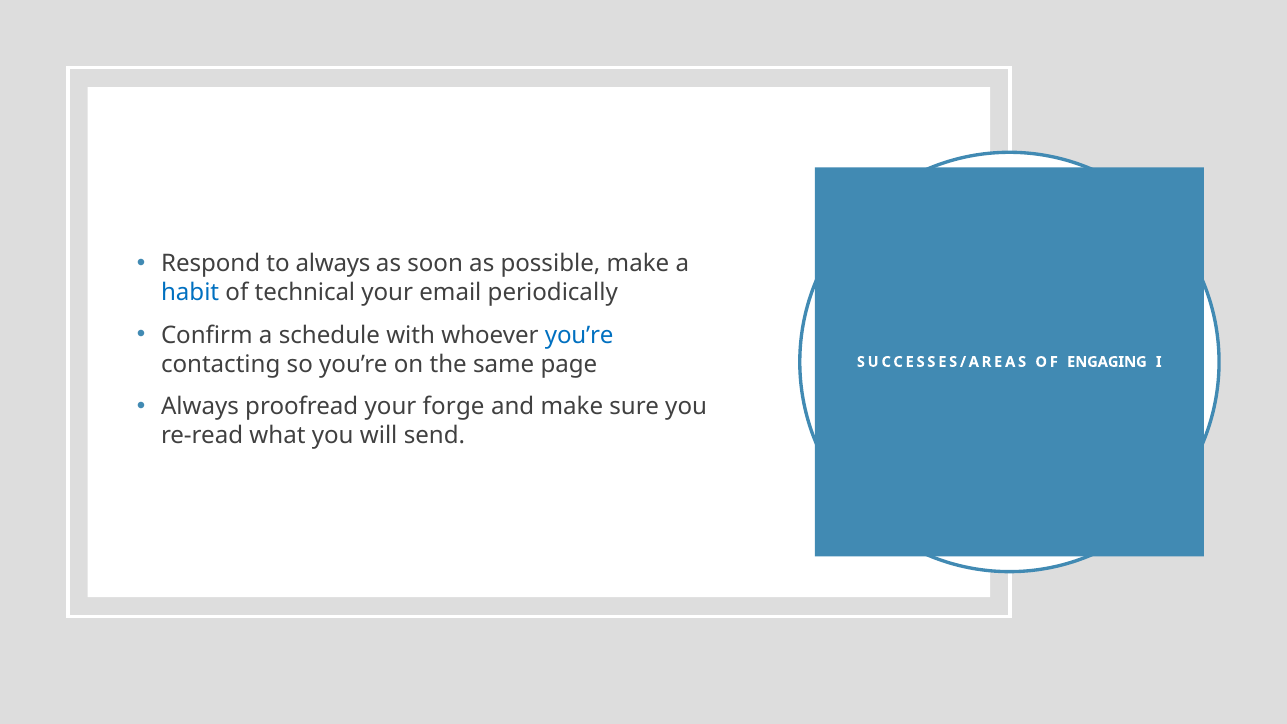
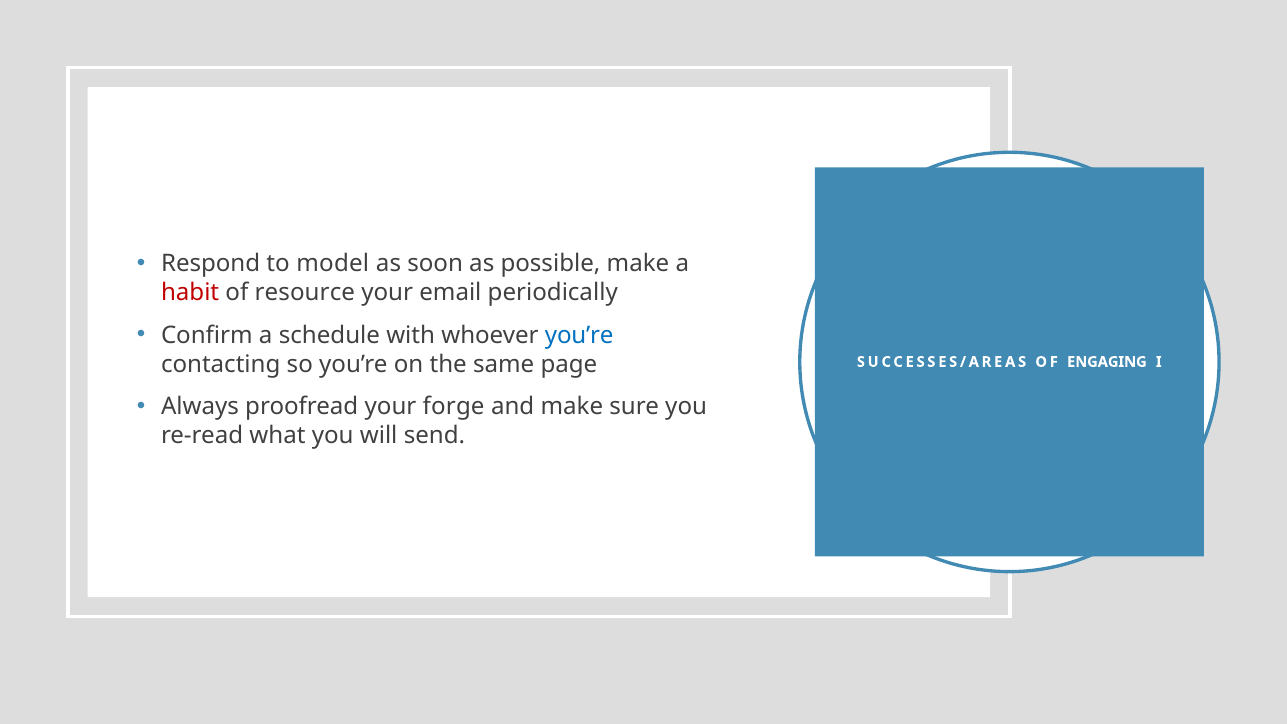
to always: always -> model
habit colour: blue -> red
technical: technical -> resource
